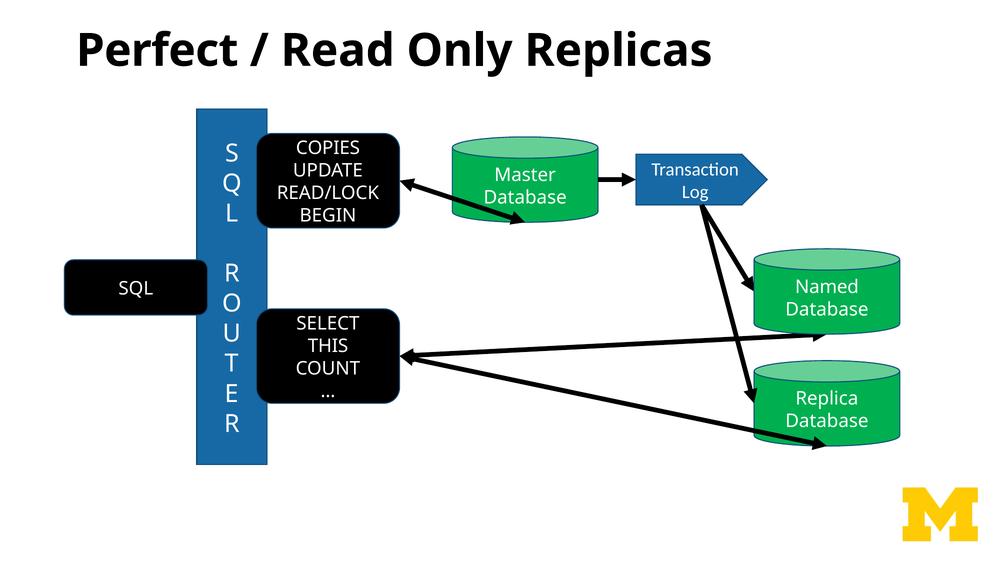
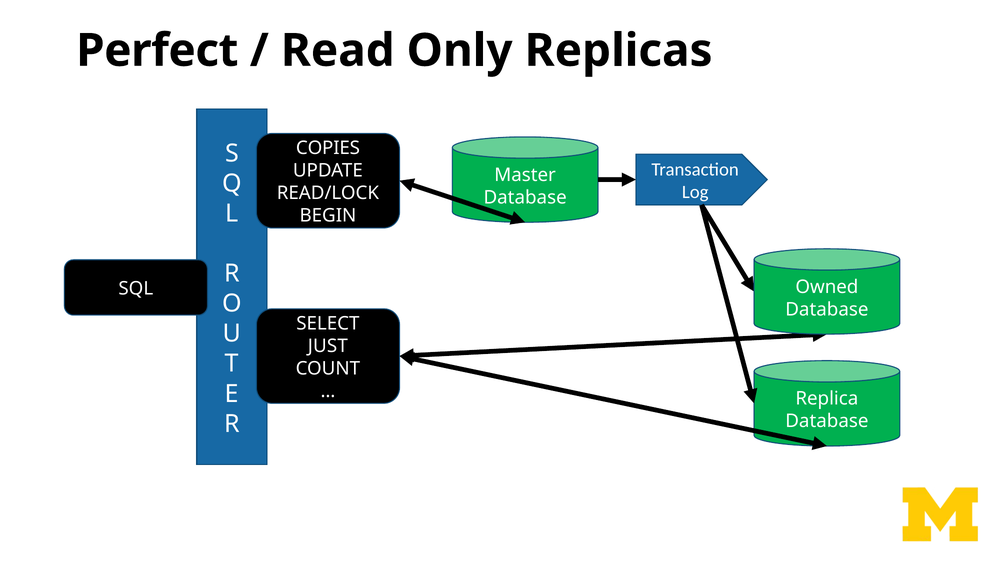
Named: Named -> Owned
THIS: THIS -> JUST
